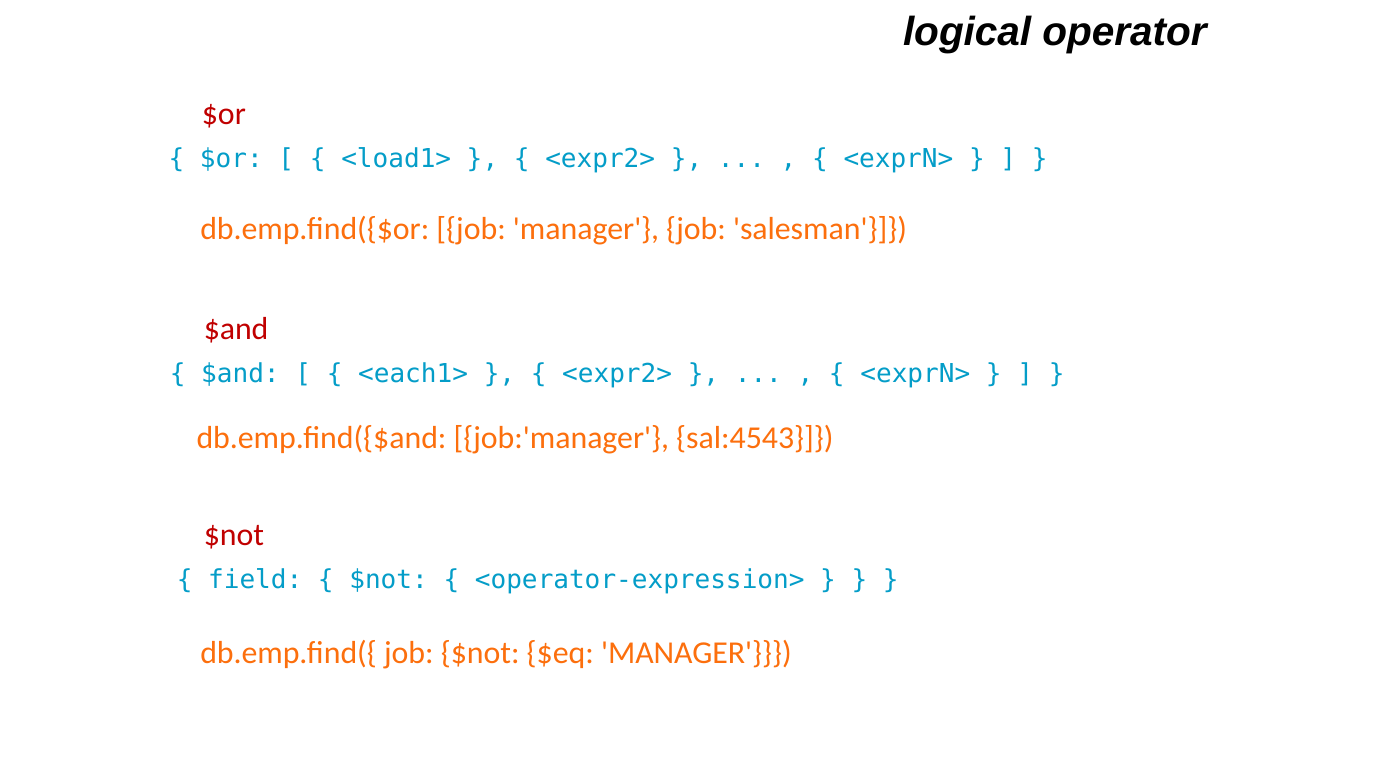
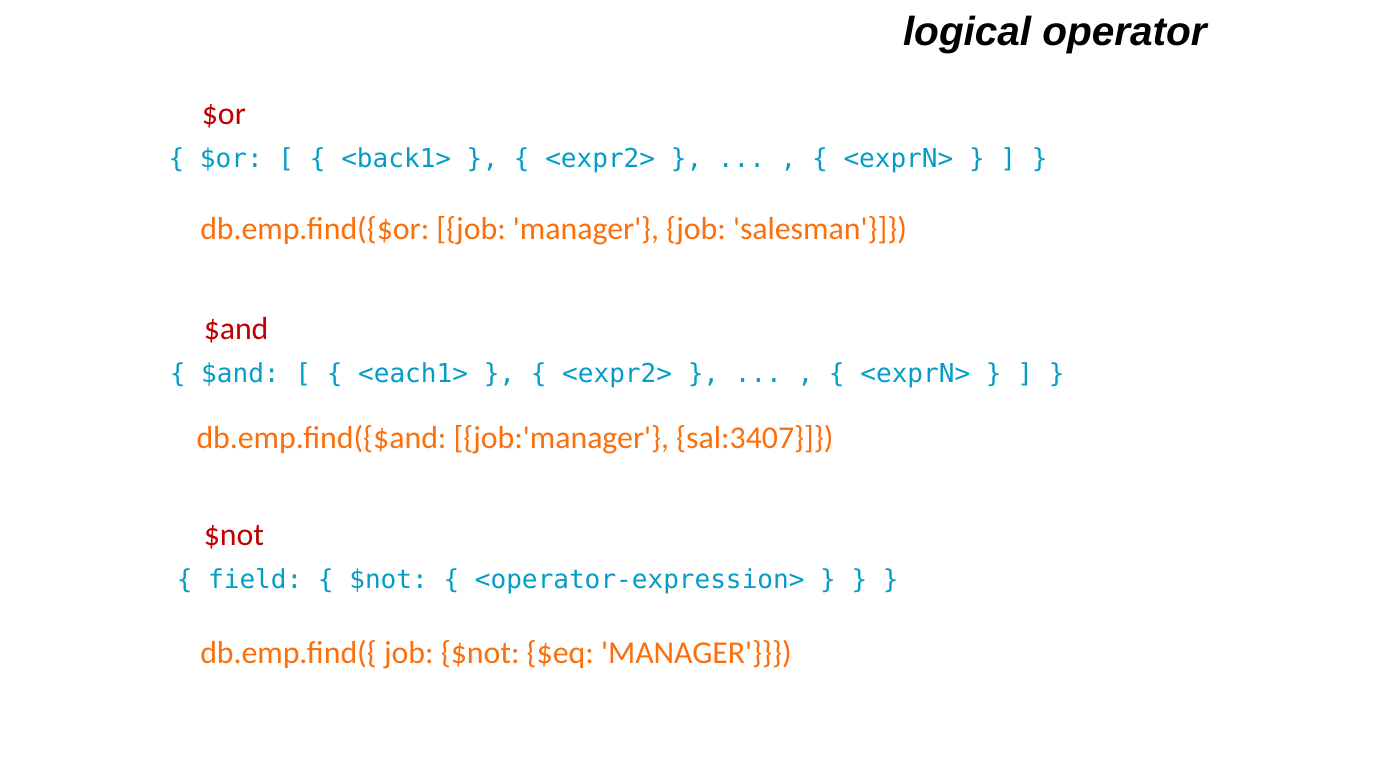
<load1>: <load1> -> <back1>
sal:4543: sal:4543 -> sal:3407
